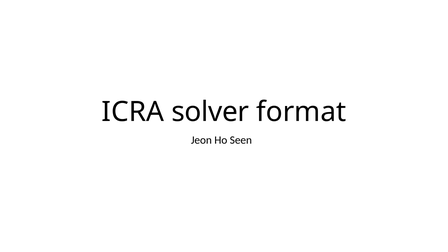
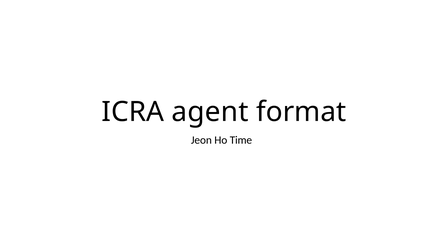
solver: solver -> agent
Seen: Seen -> Time
